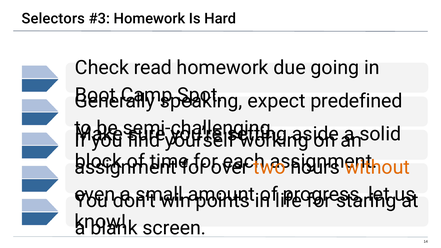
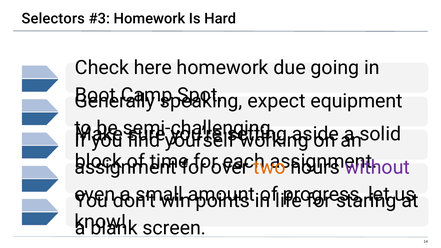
read: read -> here
predefined: predefined -> equipment
without colour: orange -> purple
